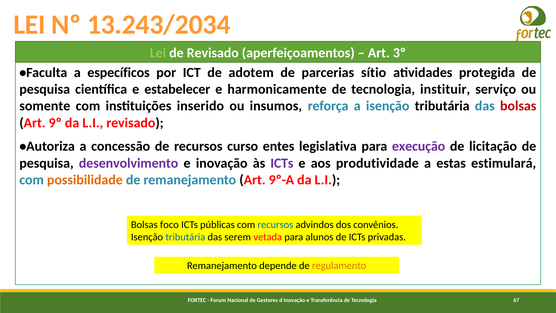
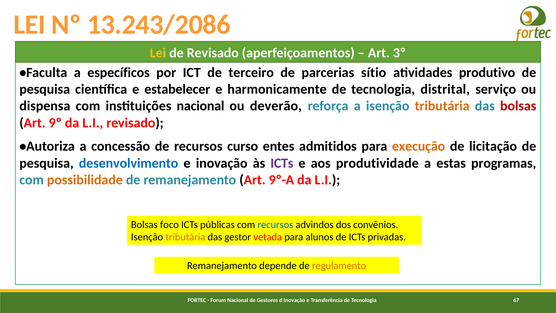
13.243/2034: 13.243/2034 -> 13.243/2086
Lei at (158, 53) colour: light green -> yellow
adotem: adotem -> terceiro
protegida: protegida -> produtivo
instituir: instituir -> distrital
somente: somente -> dispensa
instituições inserido: inserido -> nacional
insumos: insumos -> deverão
tributária at (442, 106) colour: black -> orange
legislativa: legislativa -> admitidos
execução colour: purple -> orange
desenvolvimento colour: purple -> blue
estimulará: estimulará -> programas
tributária at (185, 237) colour: blue -> orange
serem: serem -> gestor
